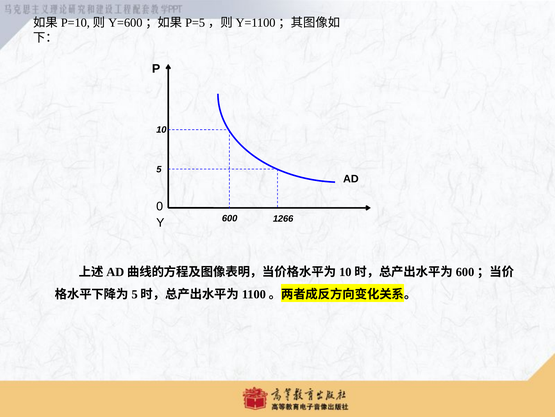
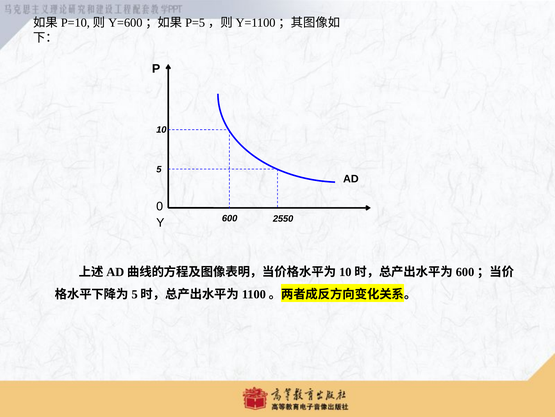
1266: 1266 -> 2550
